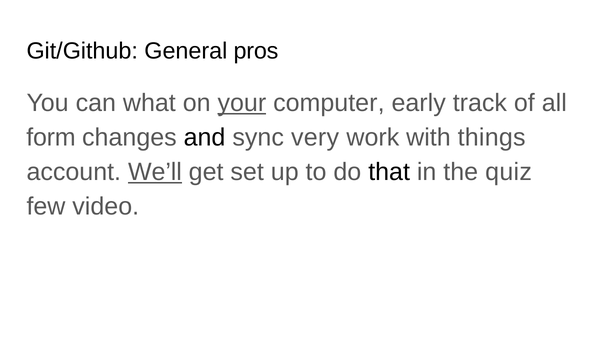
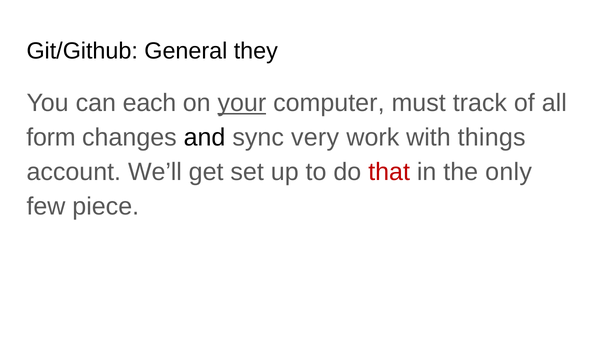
pros: pros -> they
what: what -> each
early: early -> must
We’ll underline: present -> none
that colour: black -> red
quiz: quiz -> only
video: video -> piece
